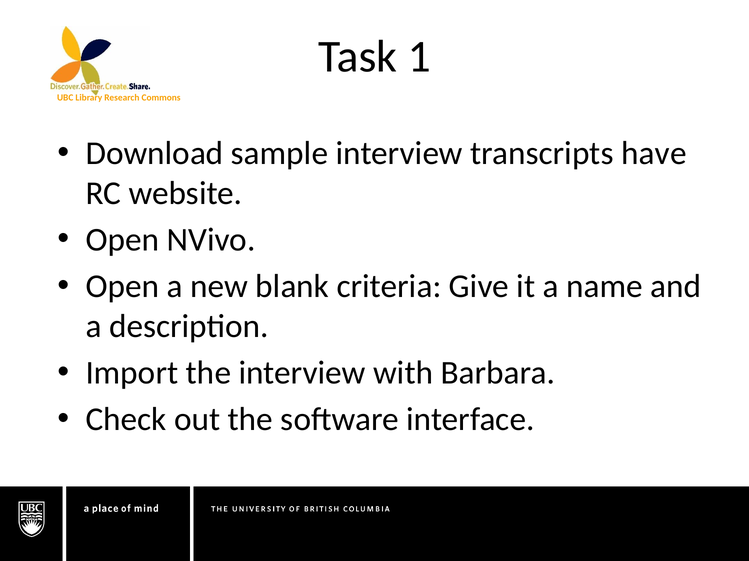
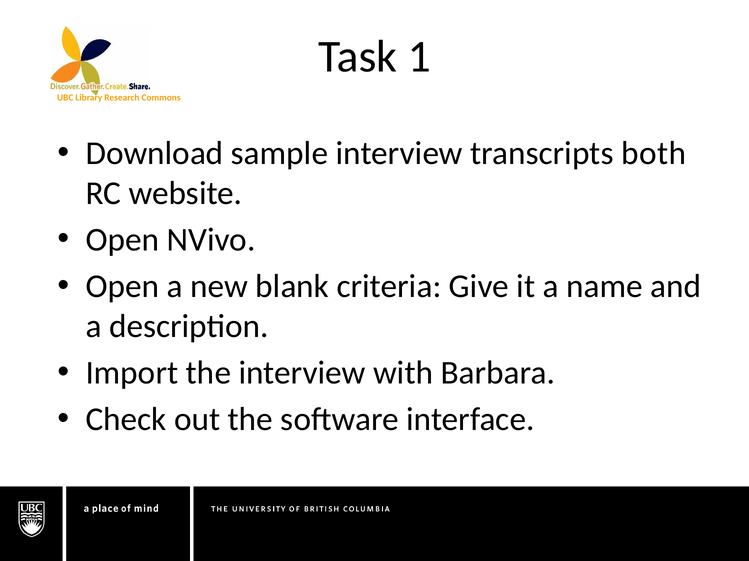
have: have -> both
